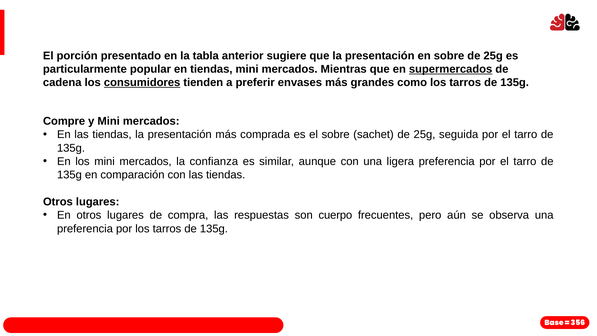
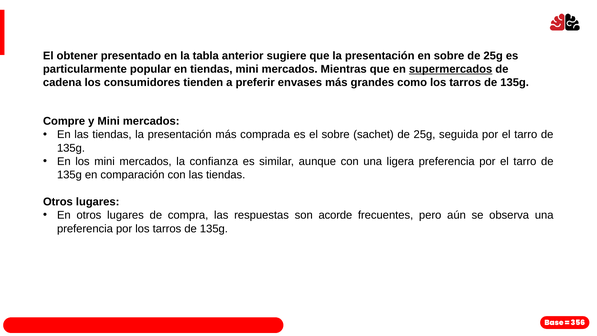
porción: porción -> obtener
consumidores underline: present -> none
cuerpo: cuerpo -> acorde
